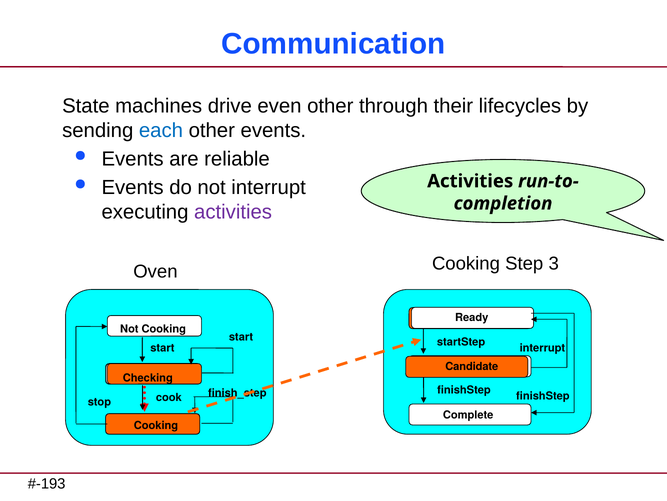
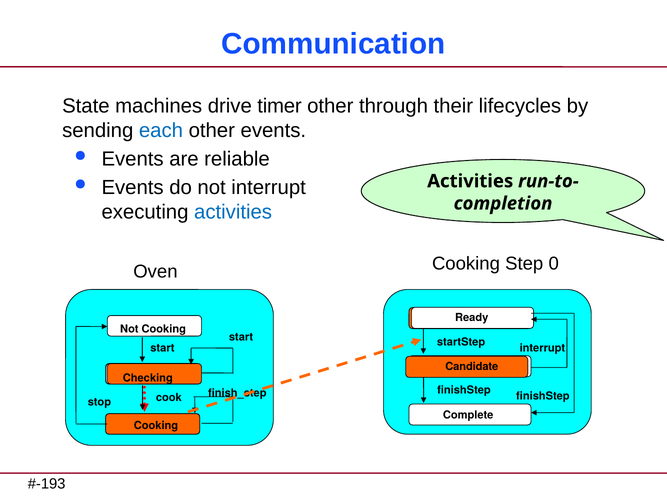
even: even -> timer
activities at (233, 212) colour: purple -> blue
3: 3 -> 0
